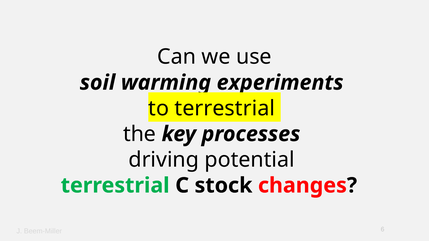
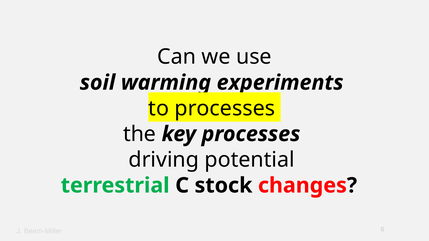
to terrestrial: terrestrial -> processes
